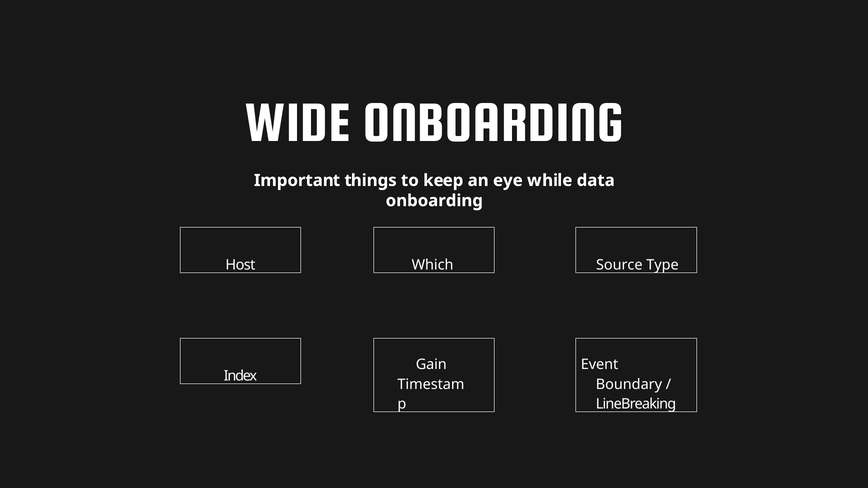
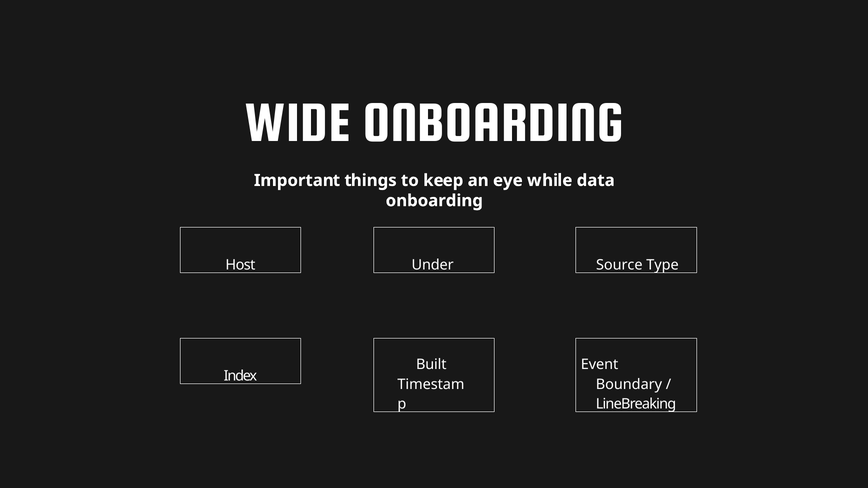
Which: Which -> Under
Gain: Gain -> Built
